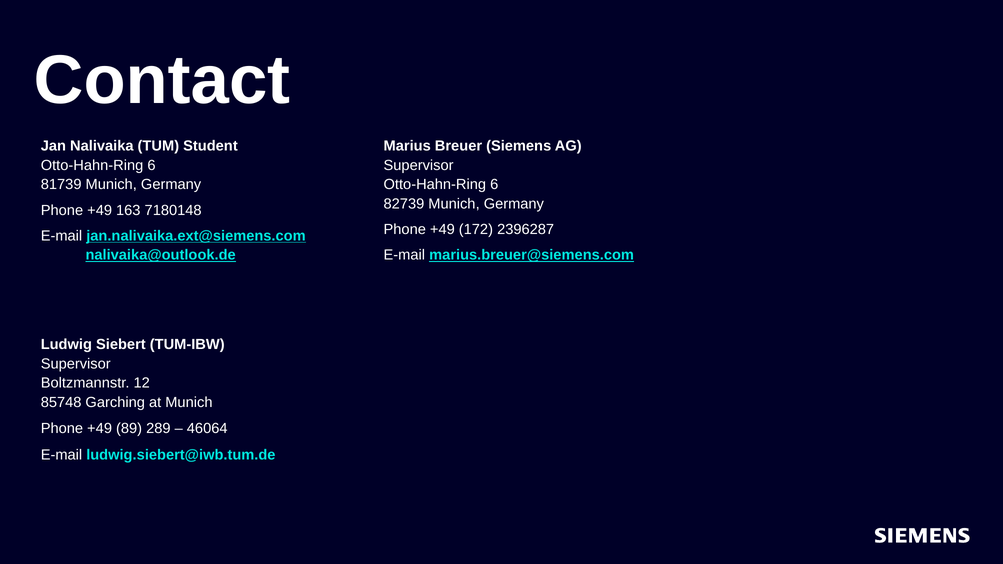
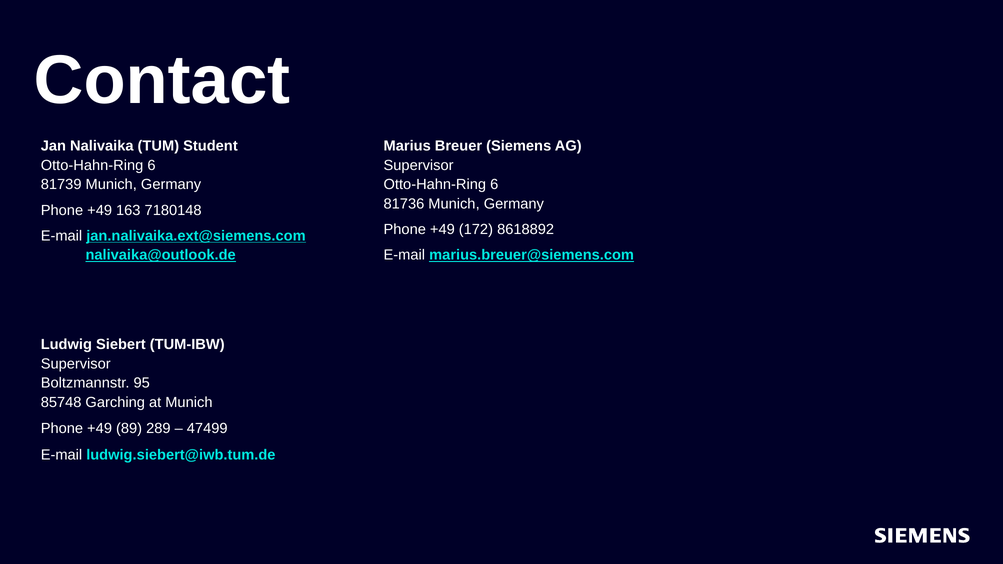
82739: 82739 -> 81736
2396287: 2396287 -> 8618892
12: 12 -> 95
46064: 46064 -> 47499
